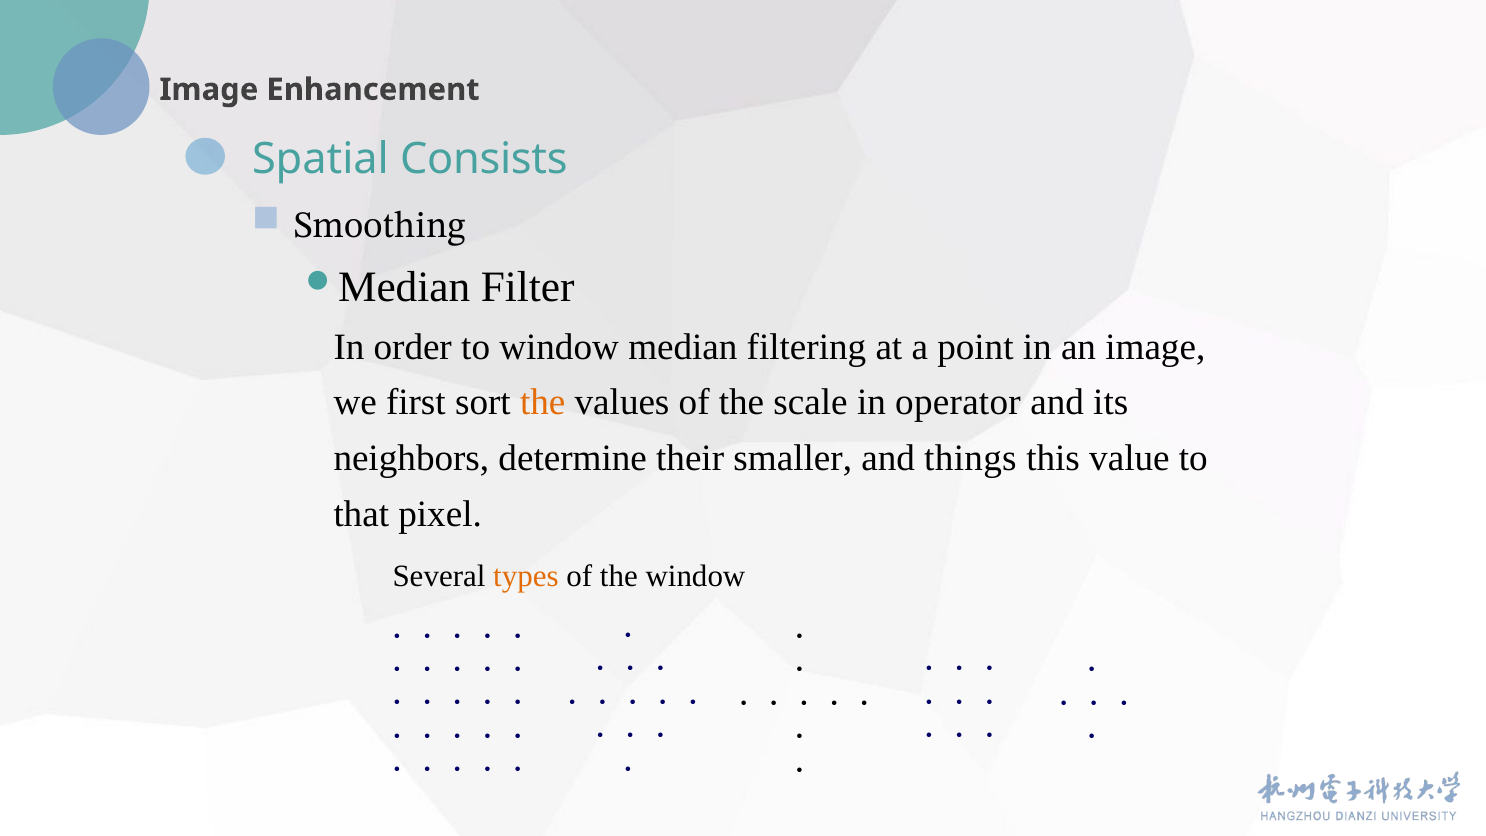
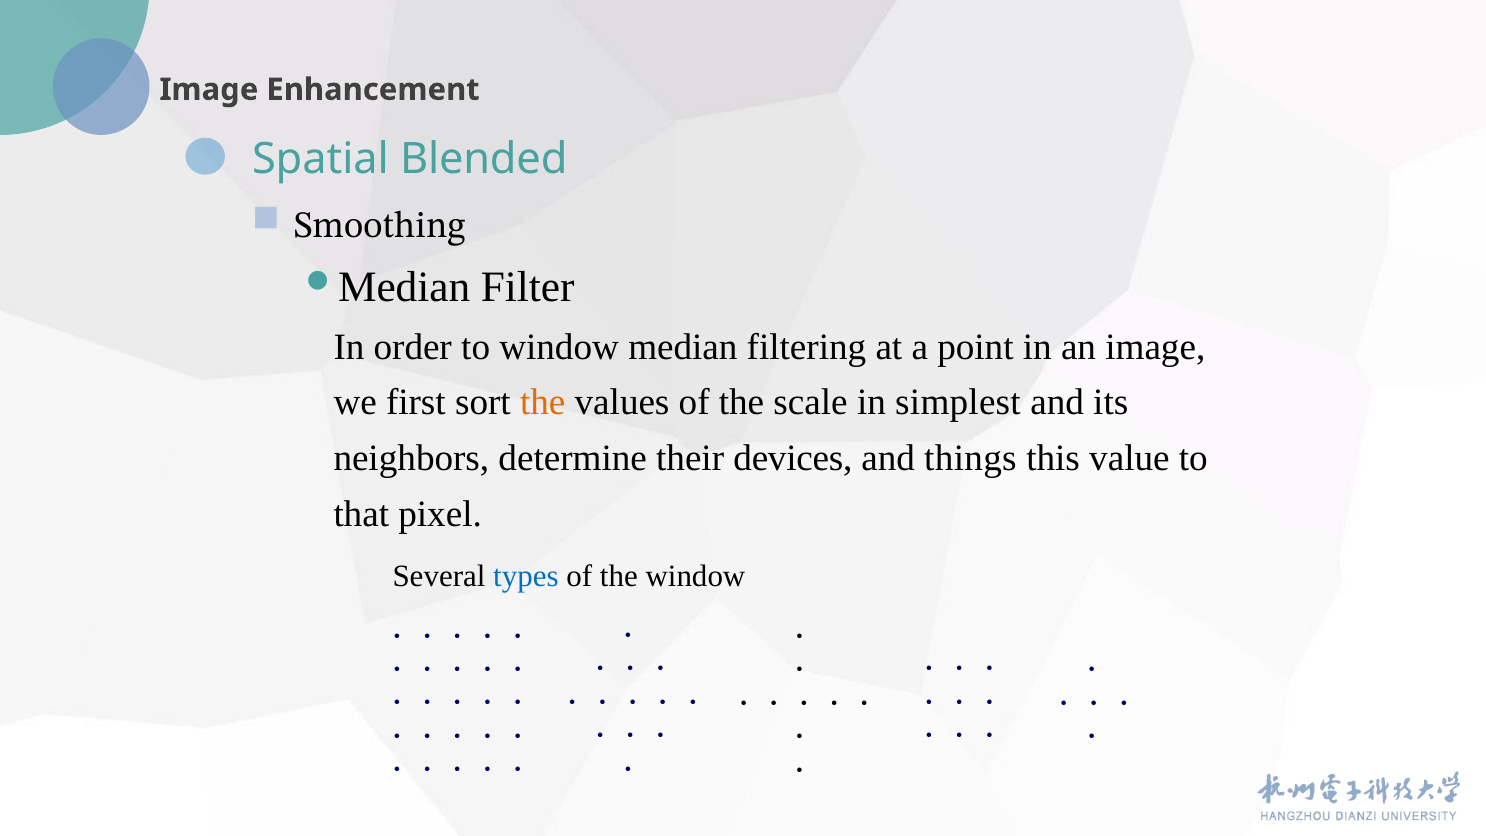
Consists: Consists -> Blended
operator: operator -> simplest
smaller: smaller -> devices
types colour: orange -> blue
